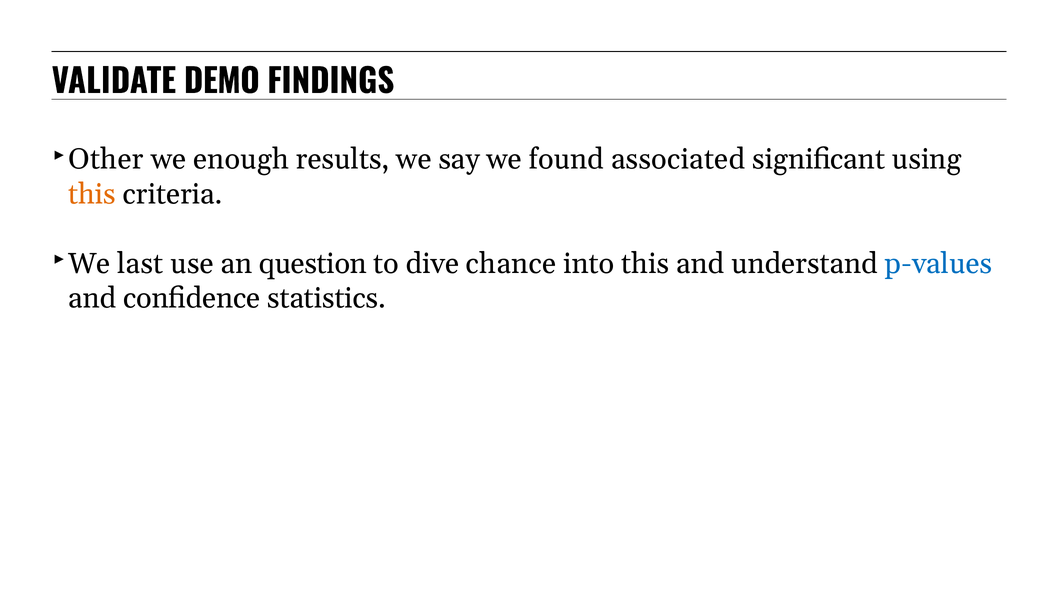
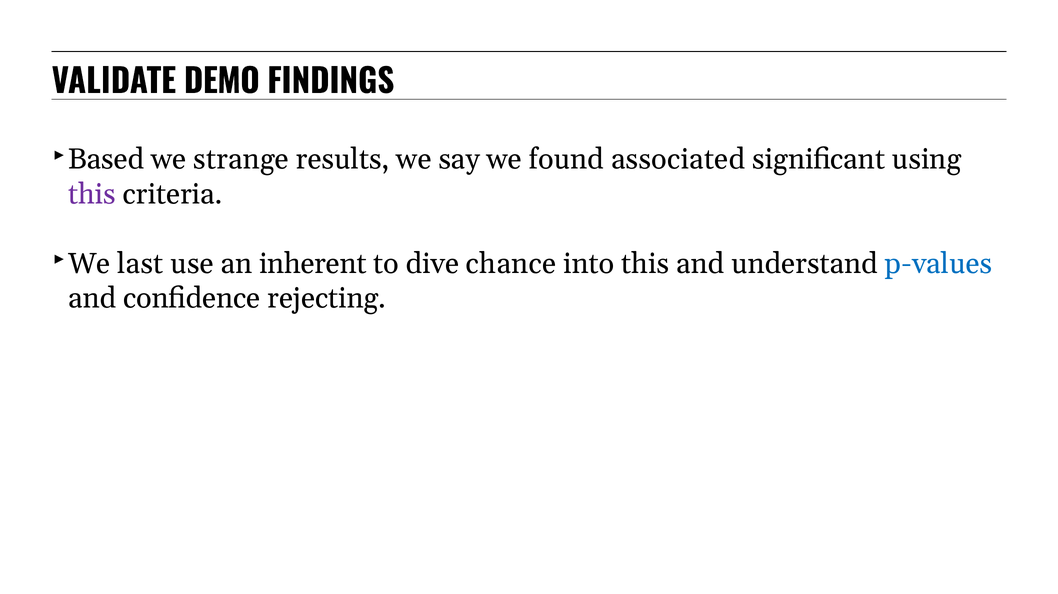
Other: Other -> Based
enough: enough -> strange
this at (92, 194) colour: orange -> purple
question: question -> inherent
statistics: statistics -> rejecting
